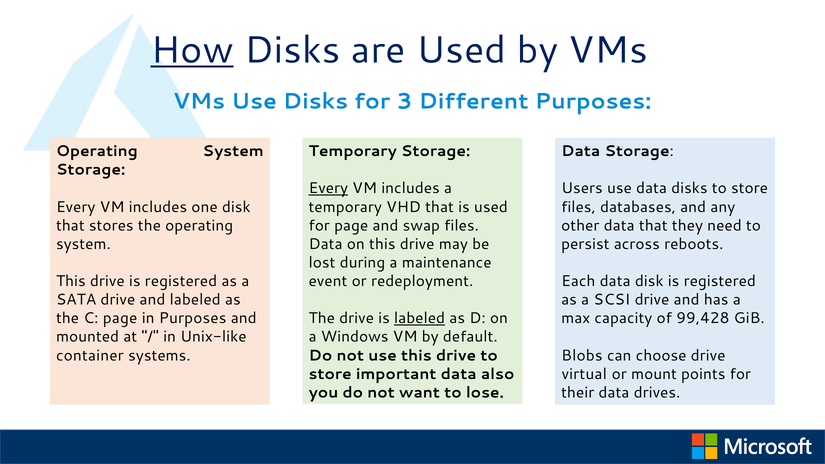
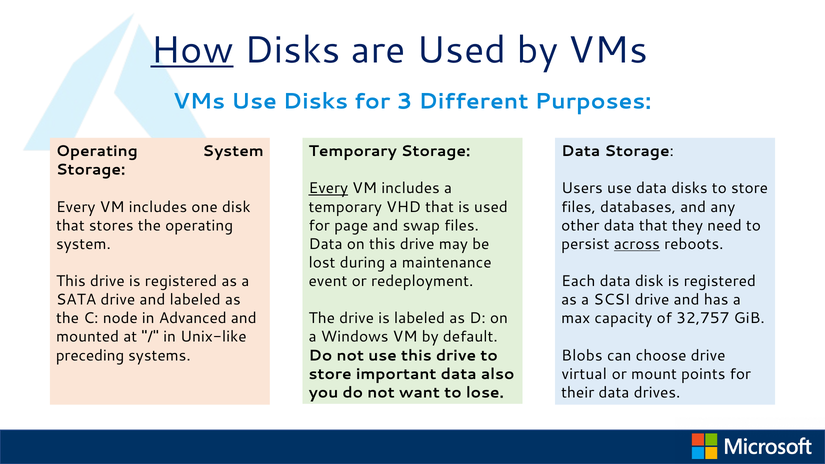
across underline: none -> present
C page: page -> node
in Purposes: Purposes -> Advanced
labeled at (420, 318) underline: present -> none
99,428: 99,428 -> 32,757
container: container -> preceding
